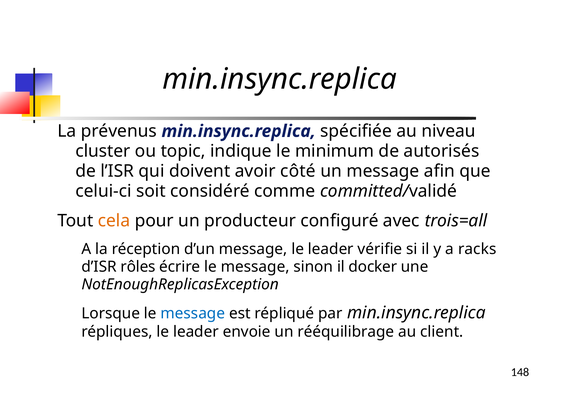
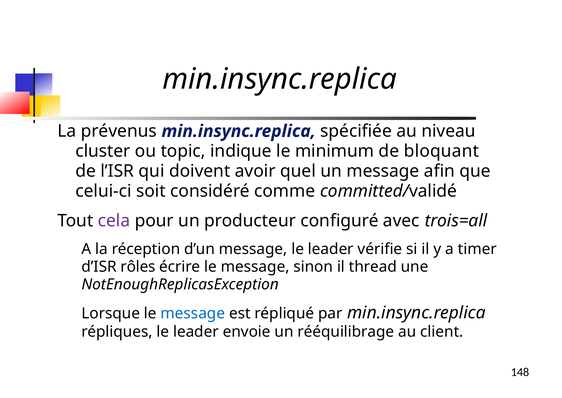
autorisés: autorisés -> bloquant
côté: côté -> quel
cela colour: orange -> purple
racks: racks -> timer
docker: docker -> thread
